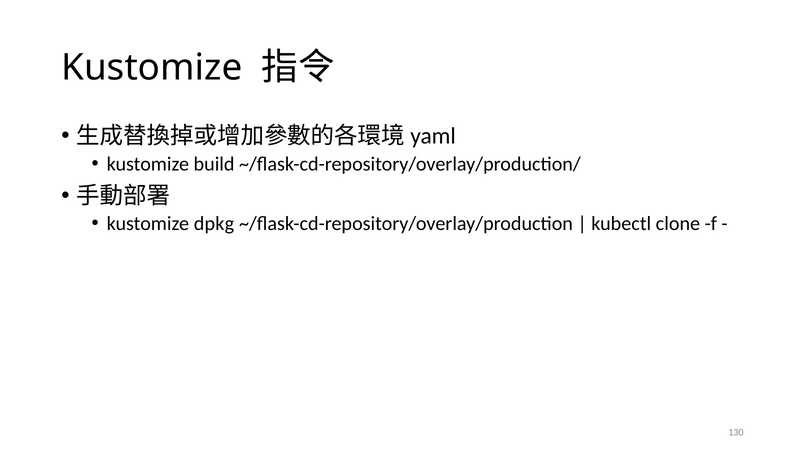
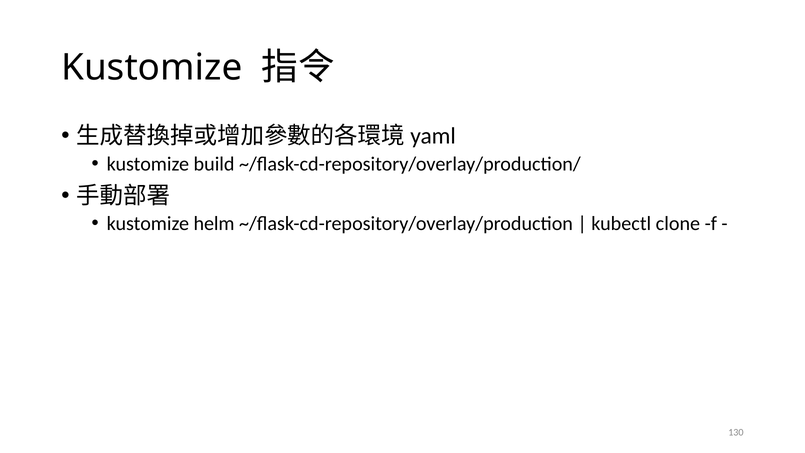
dpkg: dpkg -> helm
